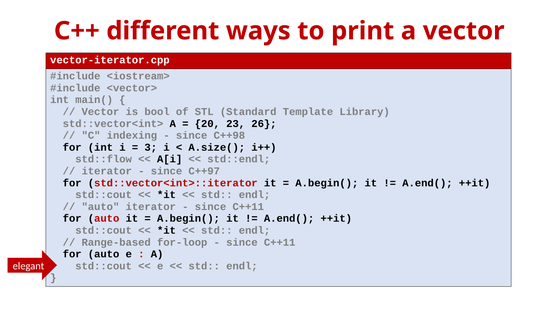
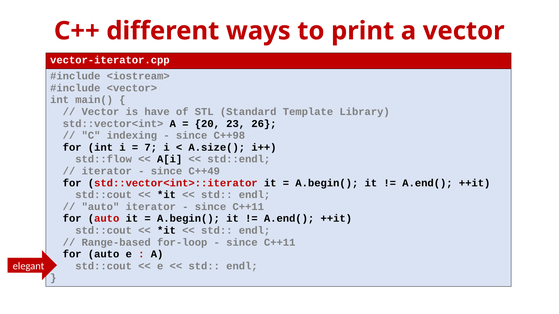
bool: bool -> have
3: 3 -> 7
C++97: C++97 -> C++49
